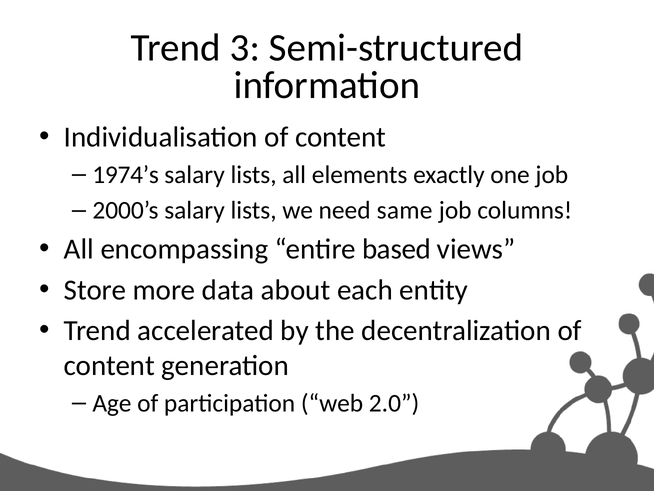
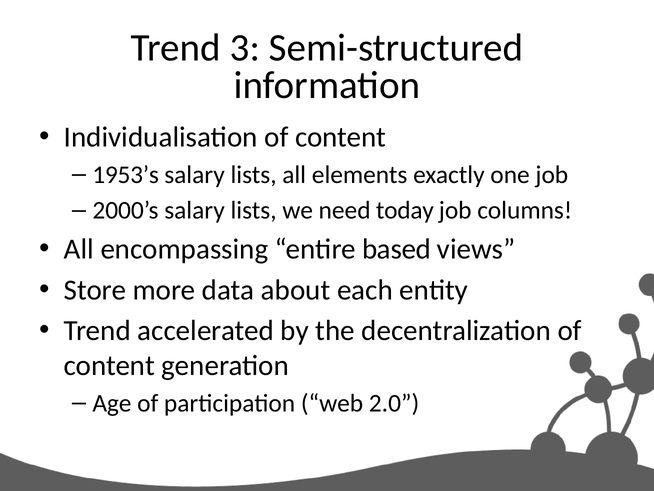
1974’s: 1974’s -> 1953’s
same: same -> today
